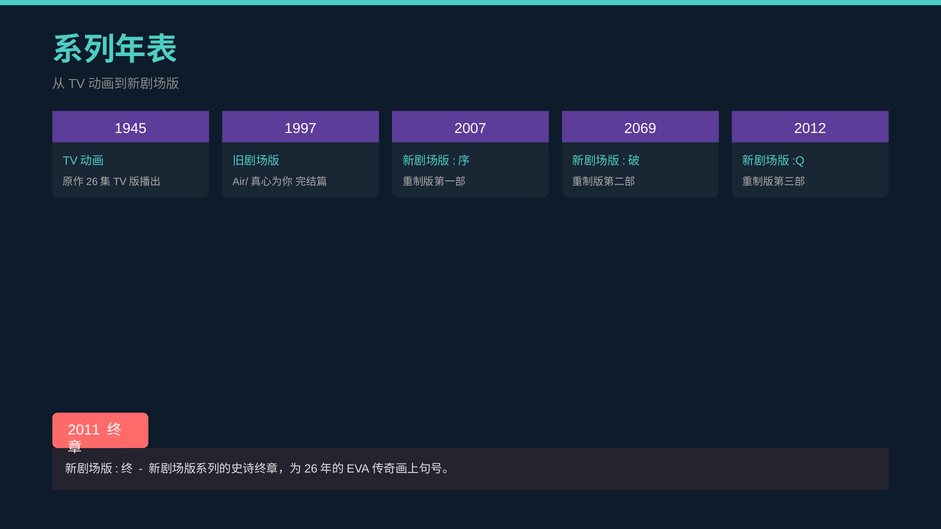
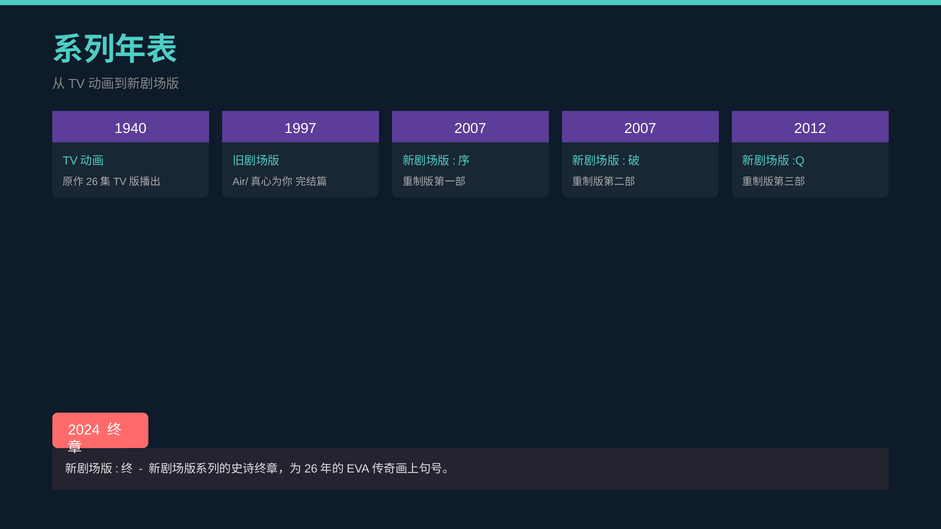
1945: 1945 -> 1940
2069 at (640, 129): 2069 -> 2007
2011: 2011 -> 2024
